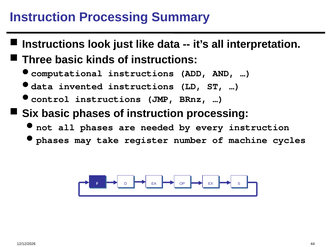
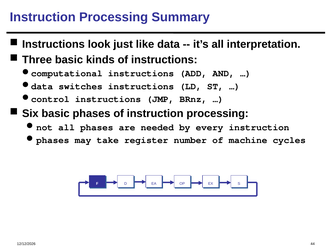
invented: invented -> switches
